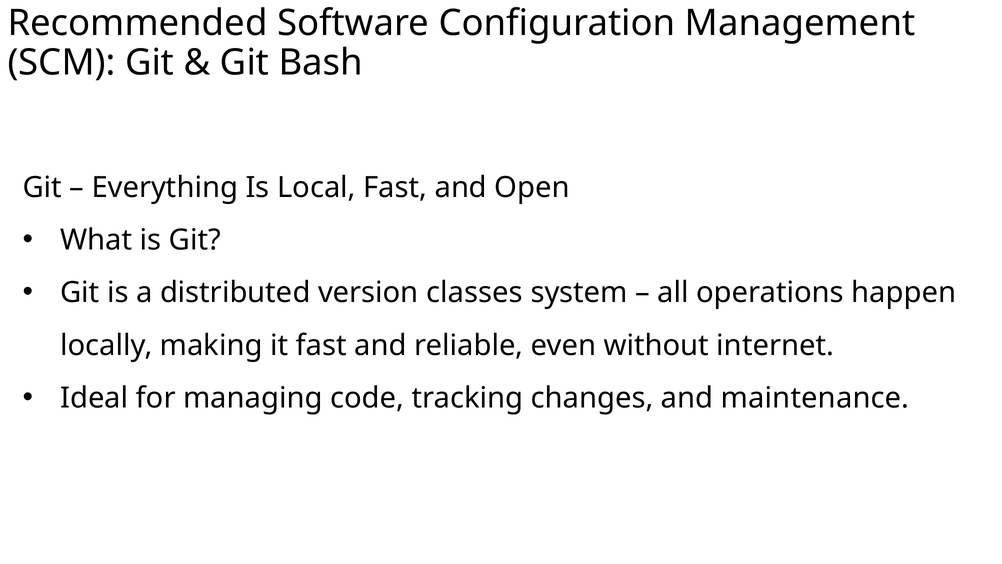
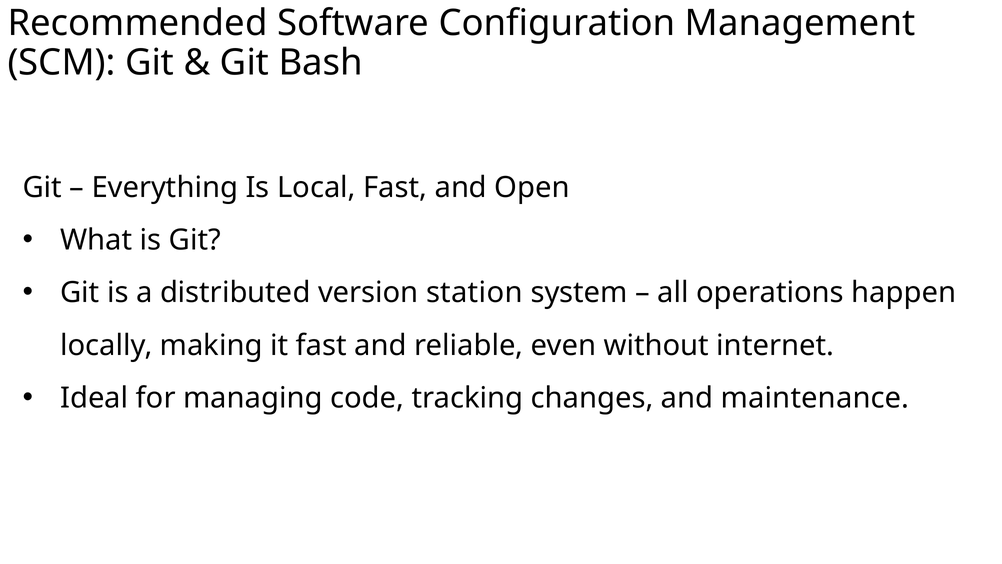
classes: classes -> station
